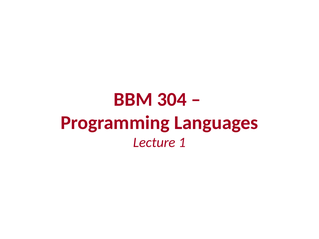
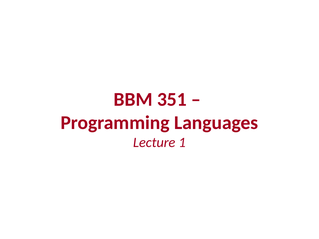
304: 304 -> 351
